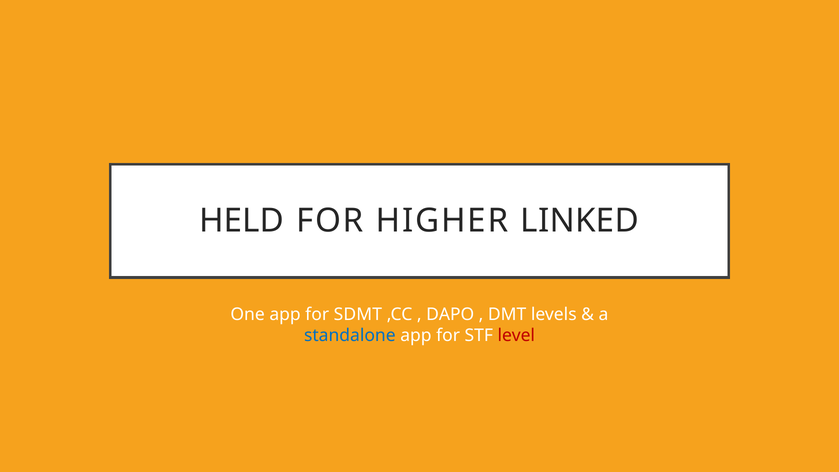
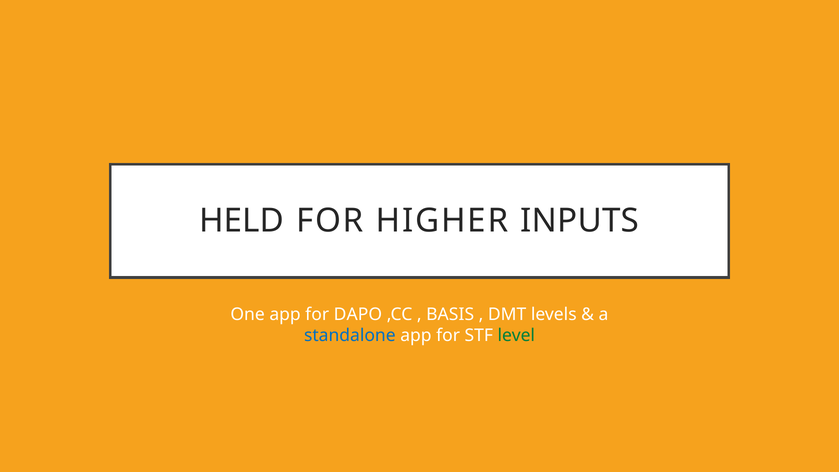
LINKED: LINKED -> INPUTS
SDMT: SDMT -> DAPO
DAPO: DAPO -> BASIS
level colour: red -> green
